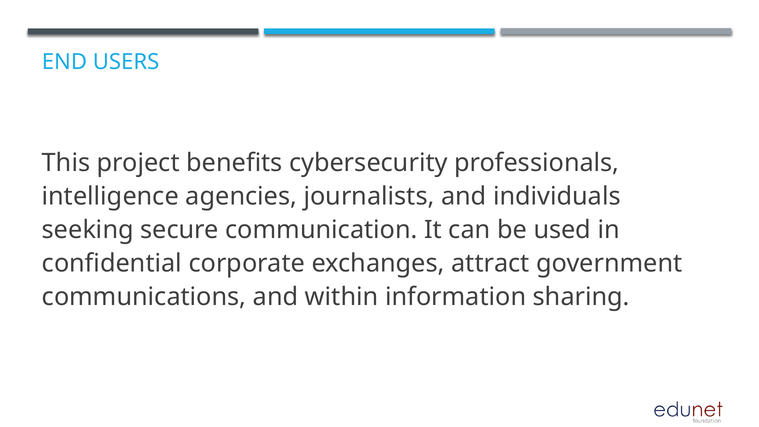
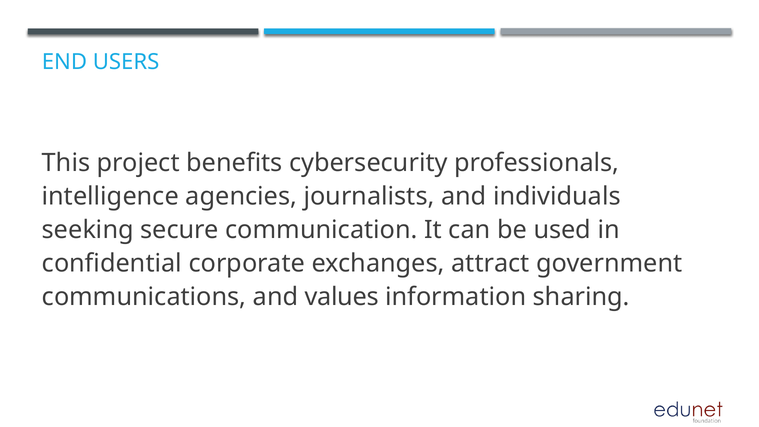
within: within -> values
